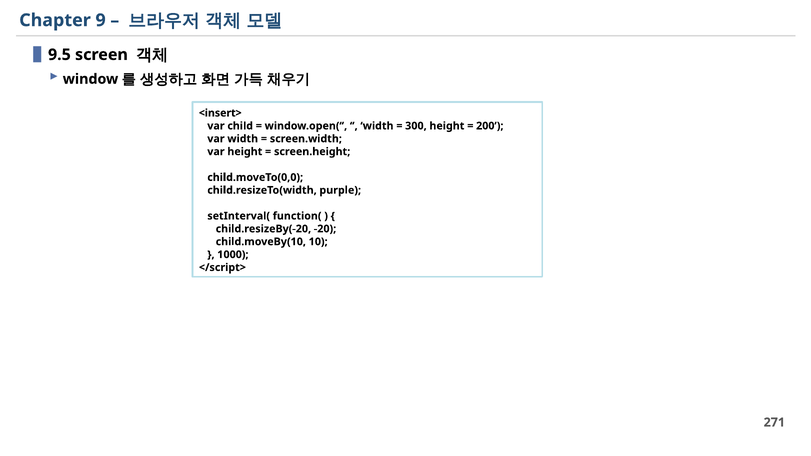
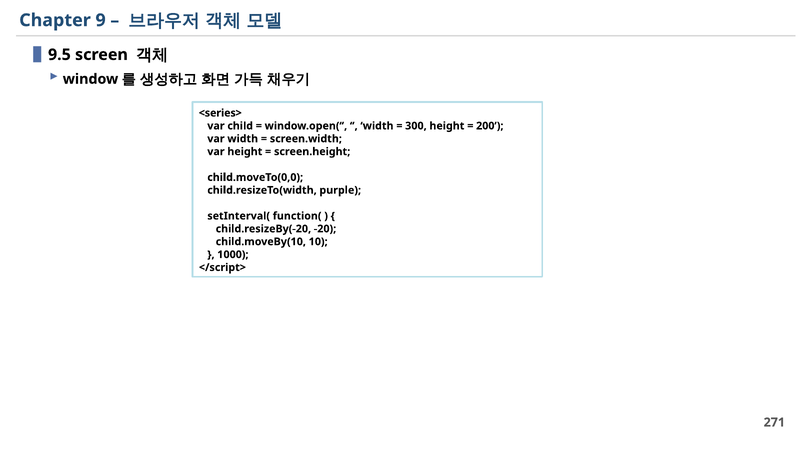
<insert>: <insert> -> <series>
